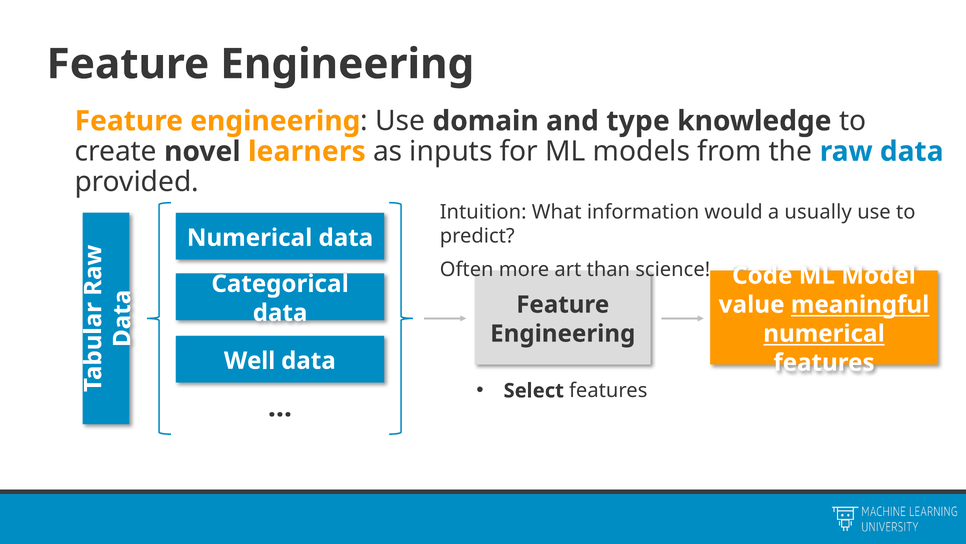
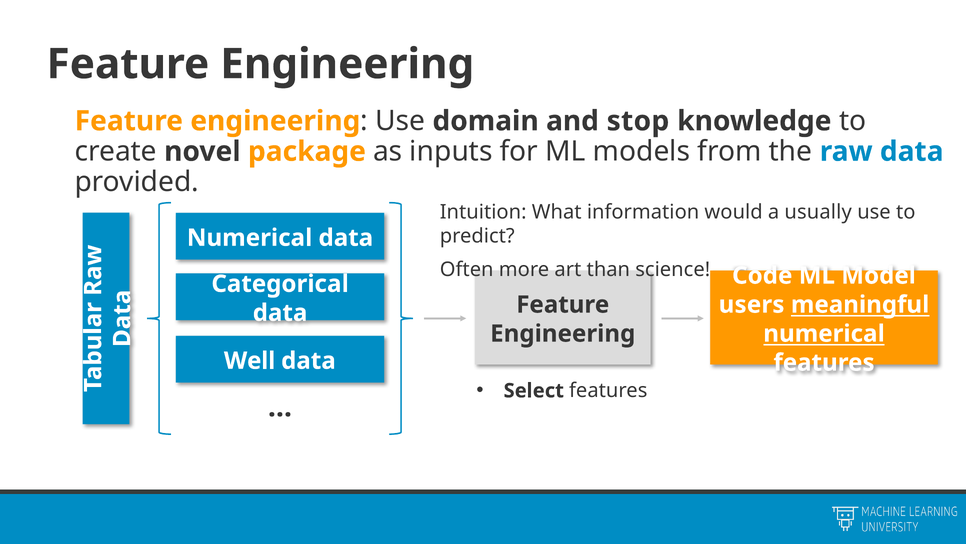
type: type -> stop
learners: learners -> package
value: value -> users
